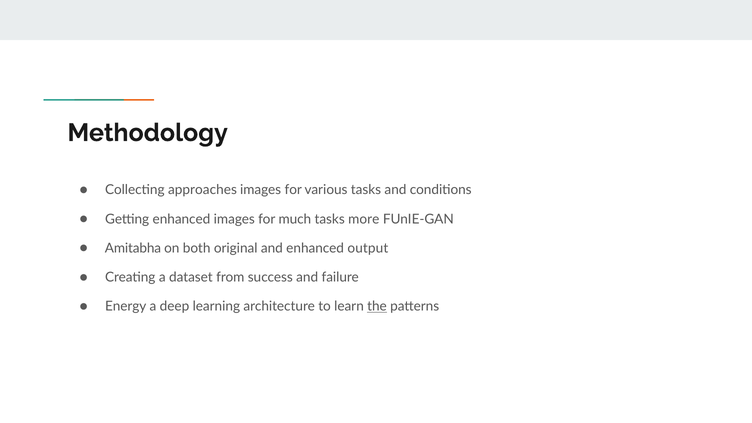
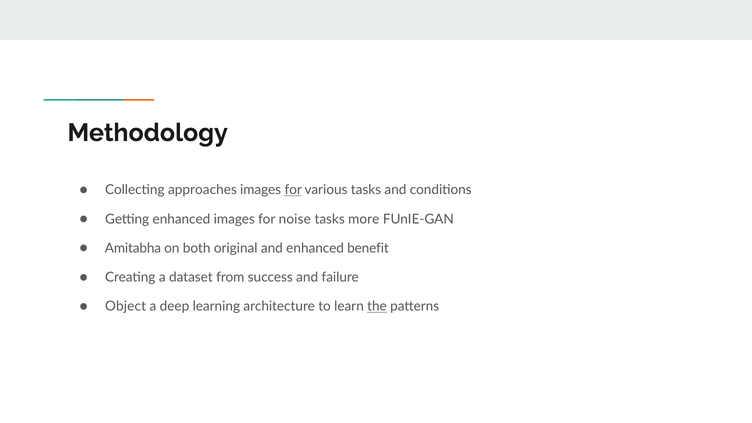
for at (293, 190) underline: none -> present
much: much -> noise
output: output -> benefit
Energy: Energy -> Object
